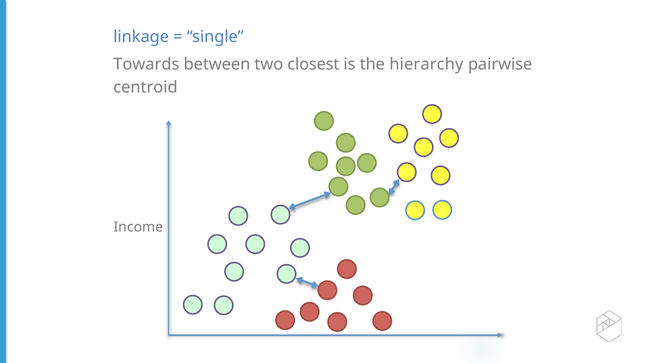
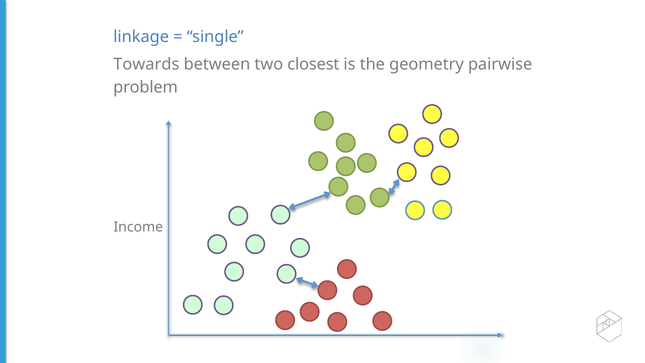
hierarchy: hierarchy -> geometry
centroid: centroid -> problem
